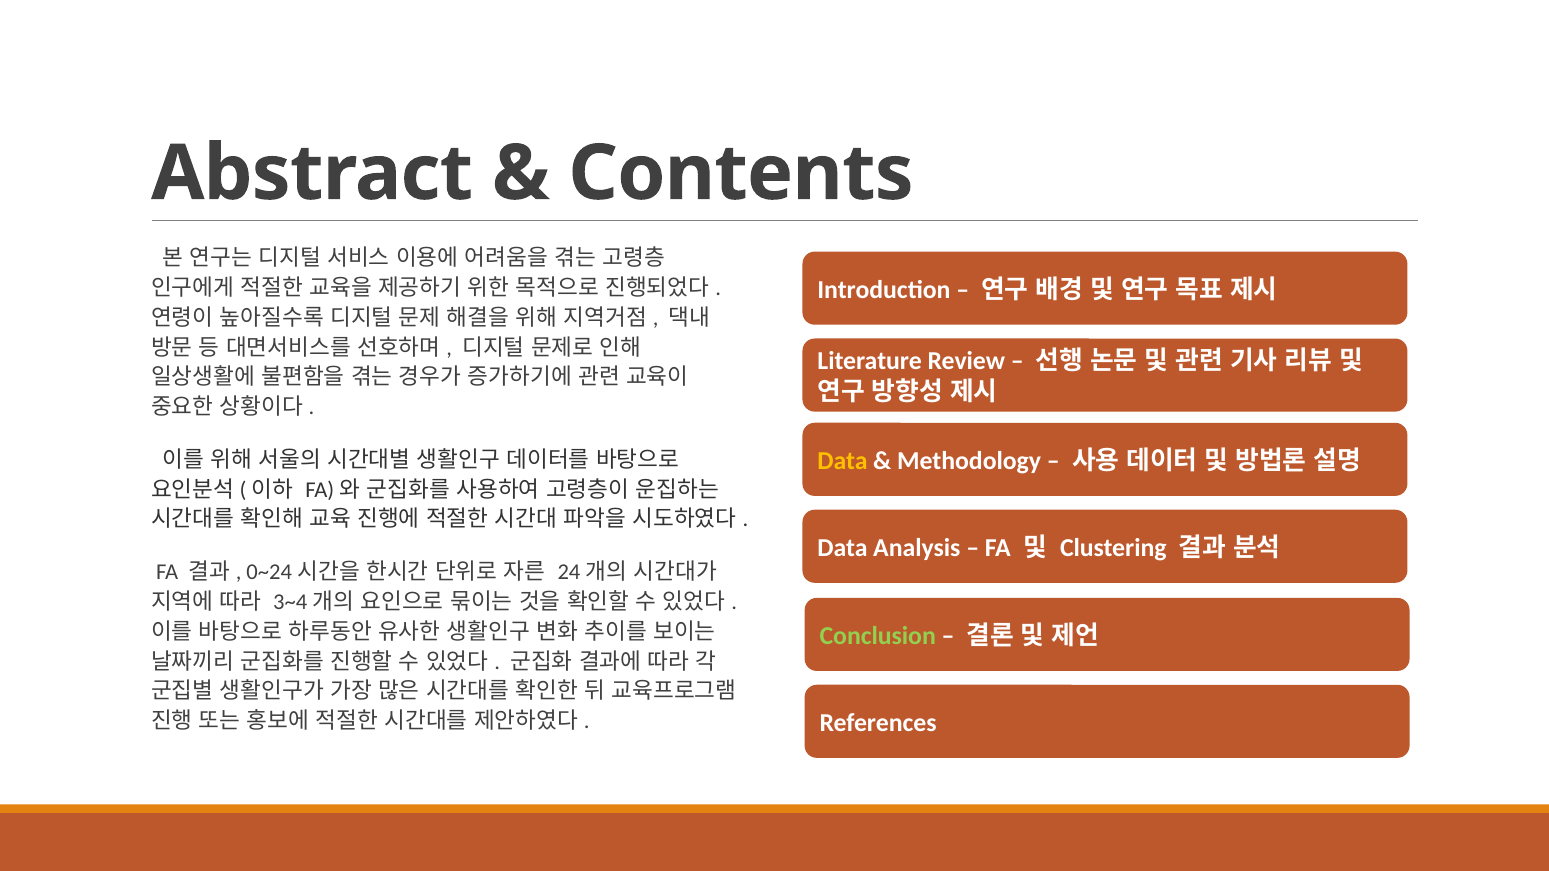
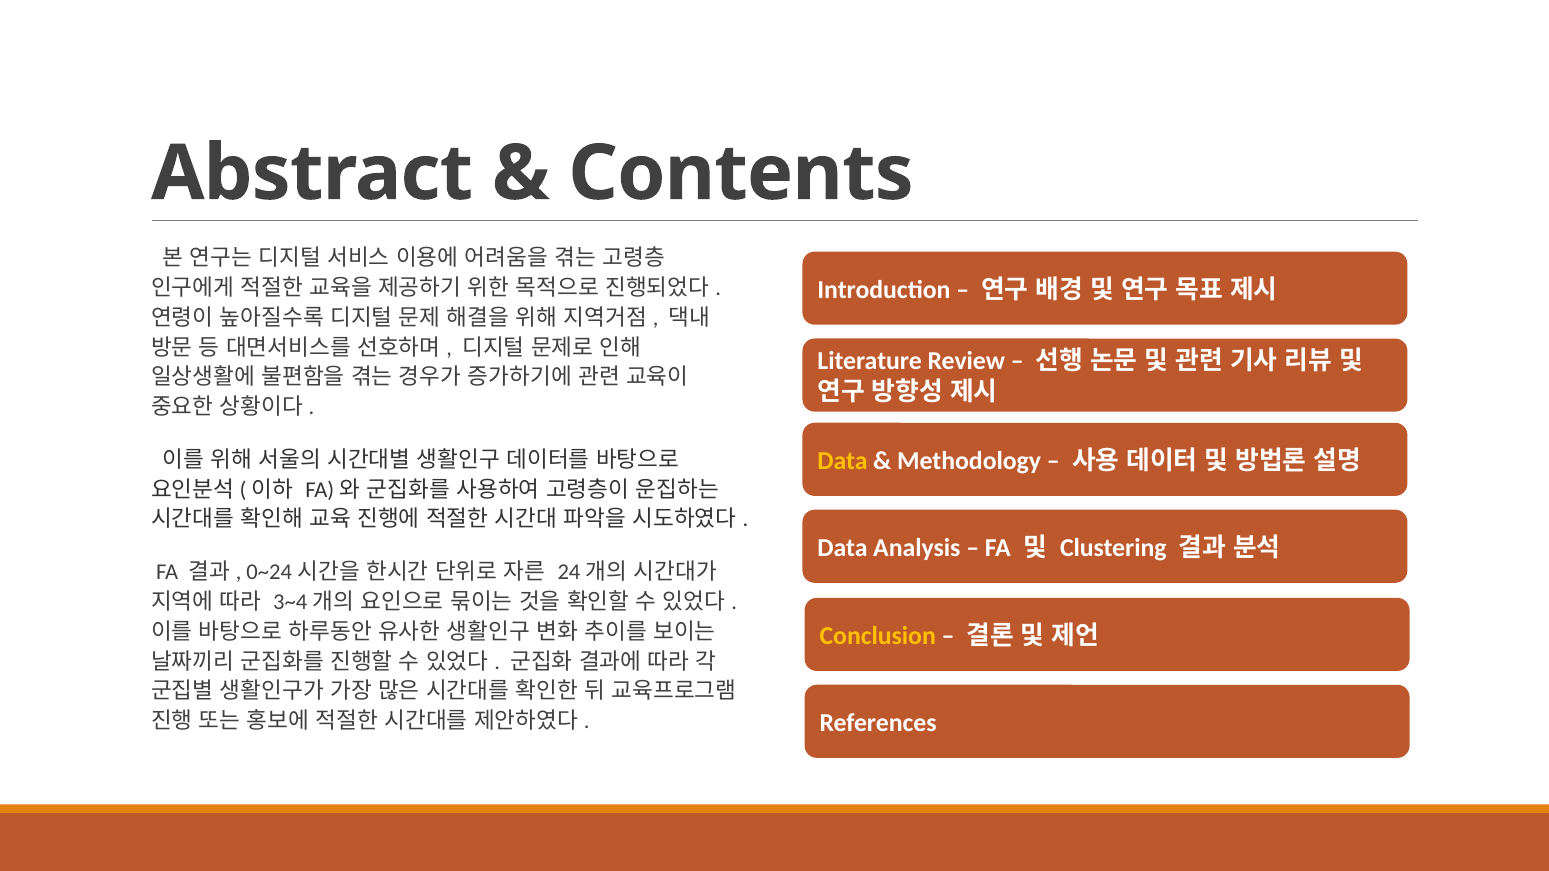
Conclusion colour: light green -> yellow
